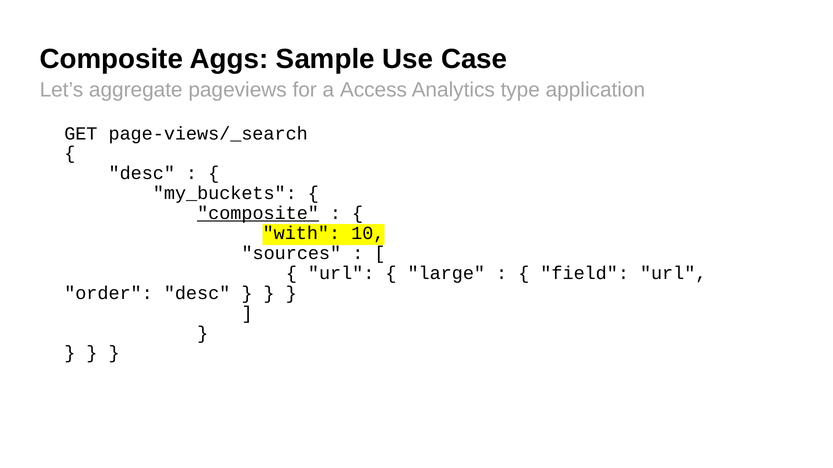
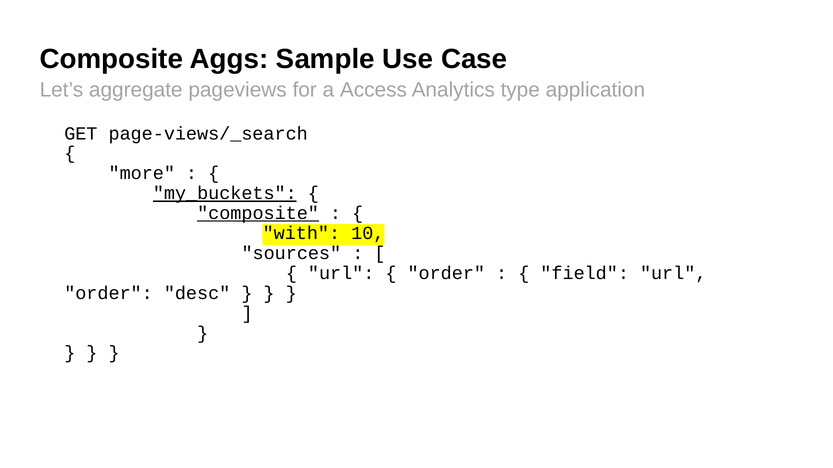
desc at (142, 174): desc -> more
my_buckets underline: none -> present
large at (446, 273): large -> order
